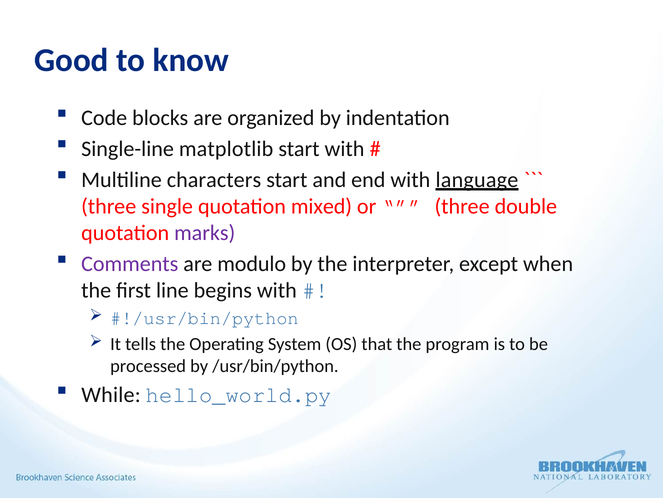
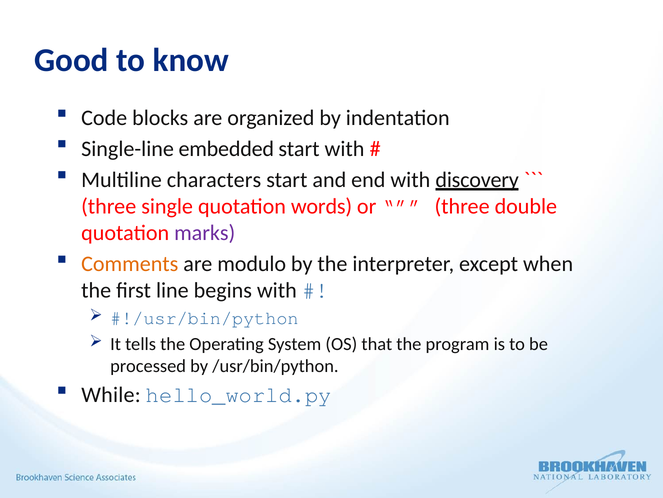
matplotlib: matplotlib -> embedded
language: language -> discovery
mixed: mixed -> words
Comments colour: purple -> orange
